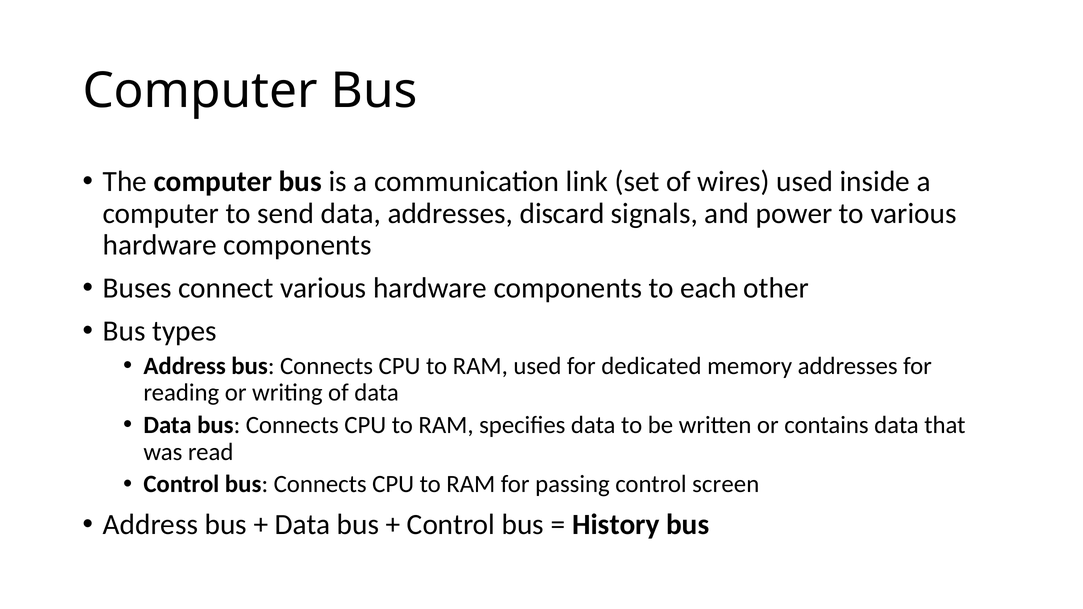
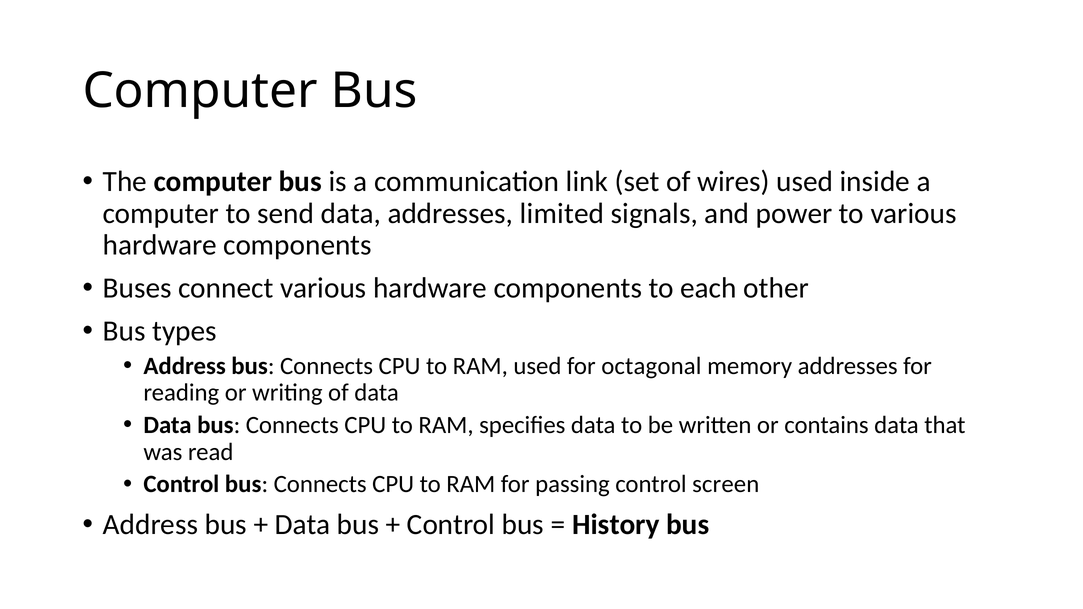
discard: discard -> limited
dedicated: dedicated -> octagonal
